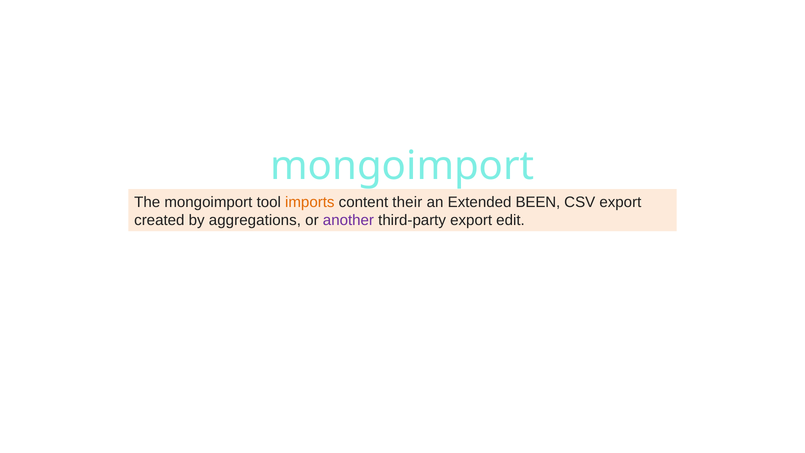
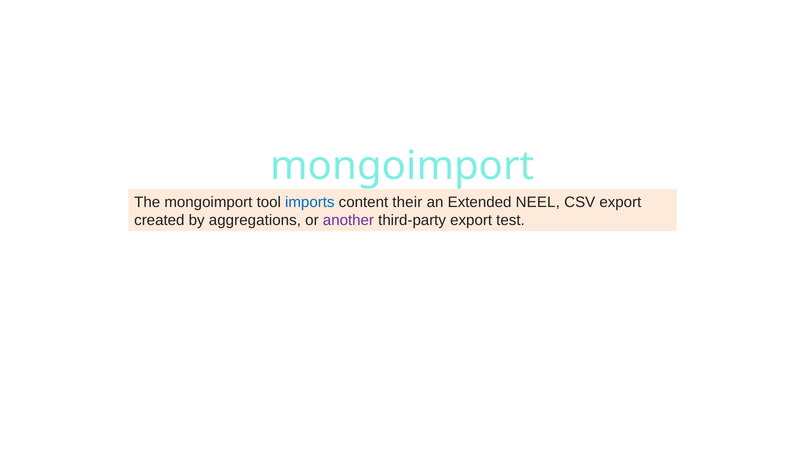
imports colour: orange -> blue
BEEN: BEEN -> NEEL
edit: edit -> test
